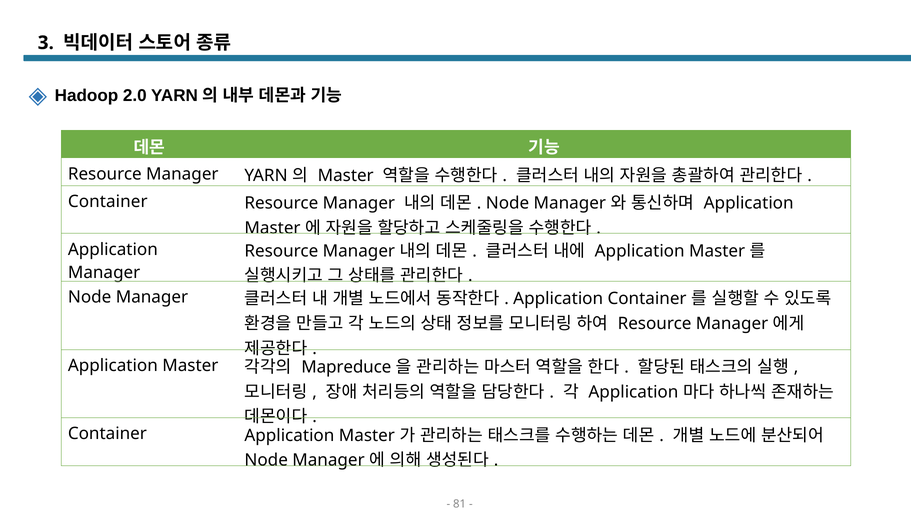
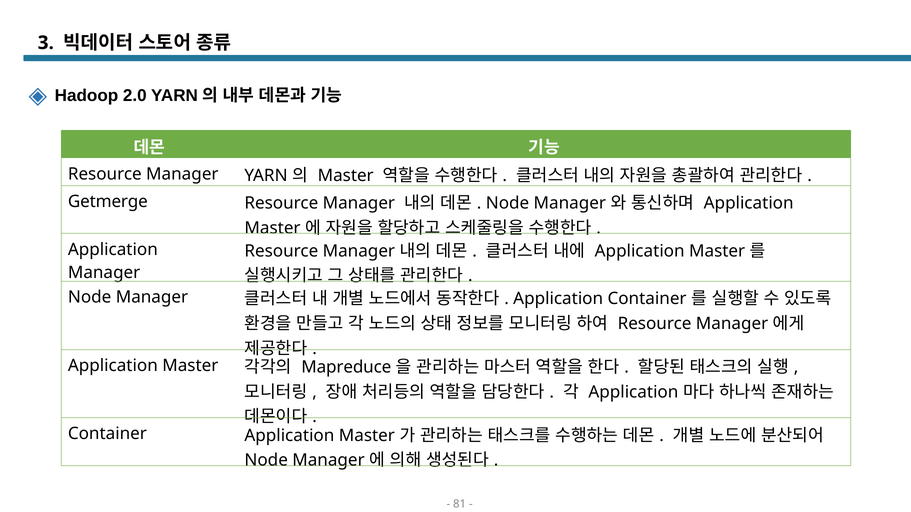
Container at (108, 202): Container -> Getmerge
